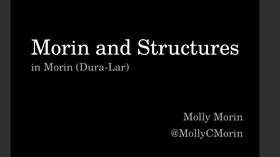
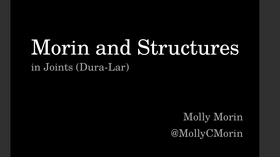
in Morin: Morin -> Joints
